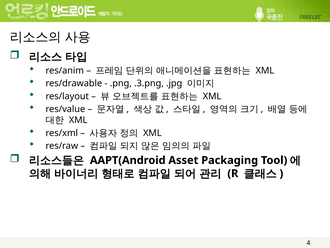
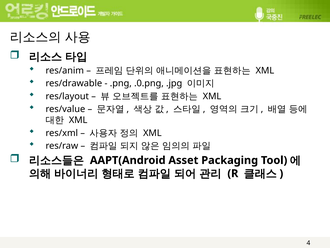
.3.png: .3.png -> .0.png
